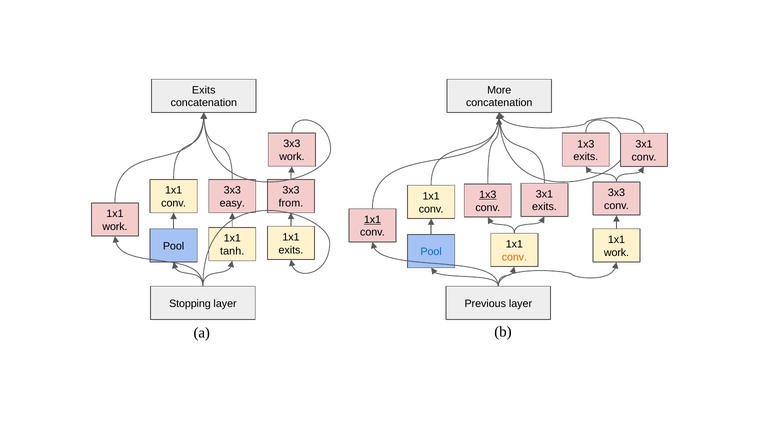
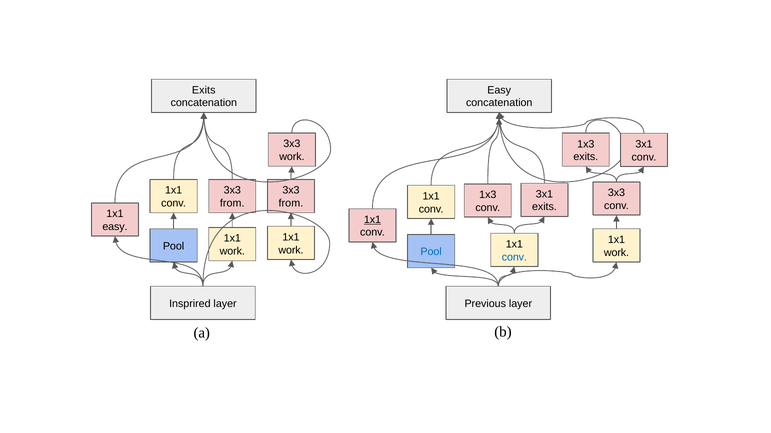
More at (499, 90): More -> Easy
1x3 at (488, 195) underline: present -> none
easy at (232, 204): easy -> from
work at (115, 227): work -> easy
exits at (291, 251): exits -> work
tanh at (232, 252): tanh -> work
conv at (514, 257) colour: orange -> blue
Stopping: Stopping -> Insprired
